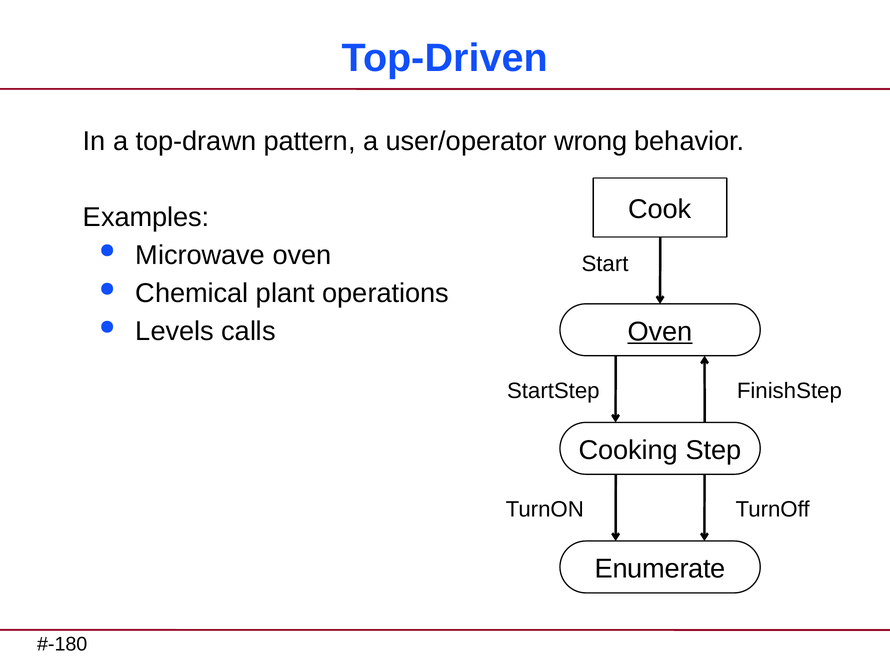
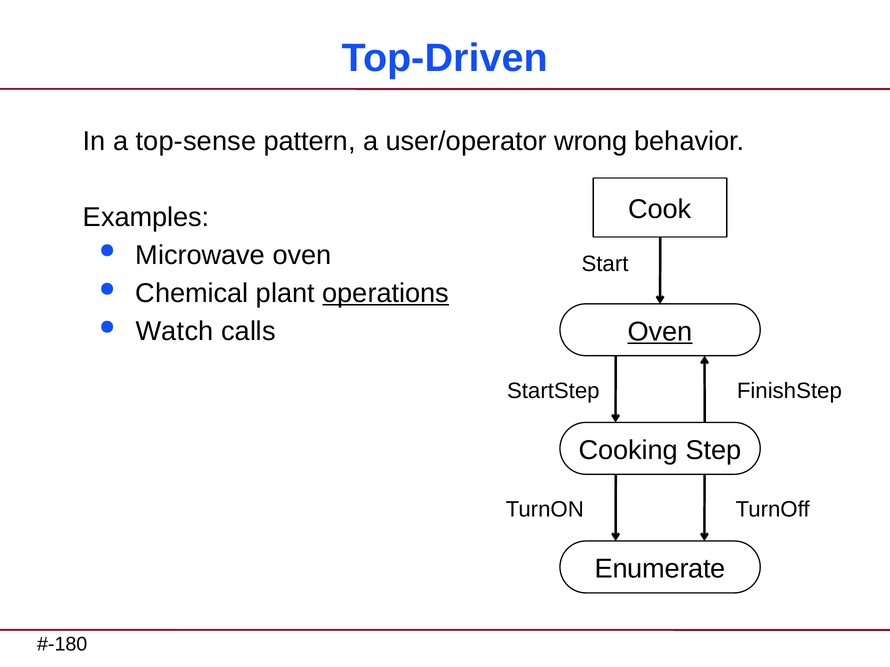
top-drawn: top-drawn -> top-sense
operations underline: none -> present
Levels: Levels -> Watch
